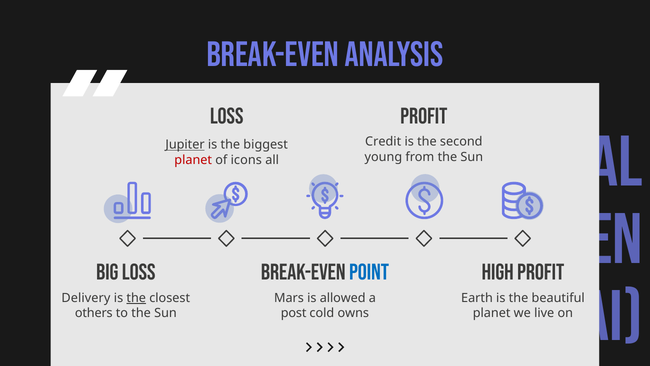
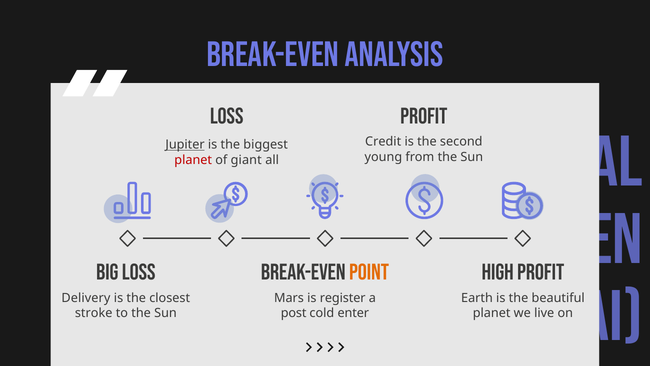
icons: icons -> giant
POINT colour: blue -> orange
the at (136, 298) underline: present -> none
allowed: allowed -> register
others: others -> stroke
owns: owns -> enter
